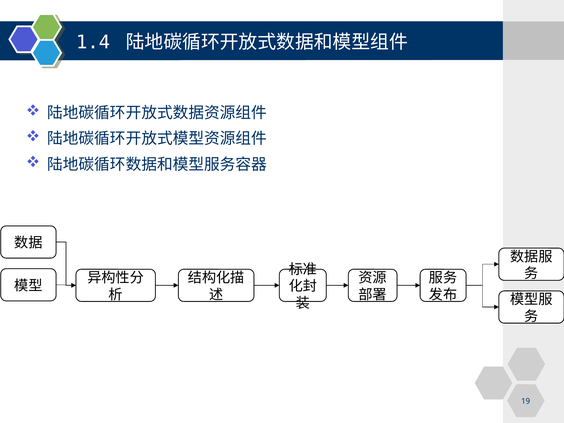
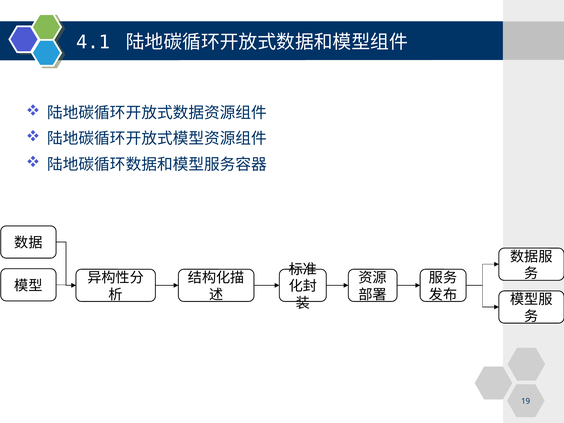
1.4: 1.4 -> 4.1
